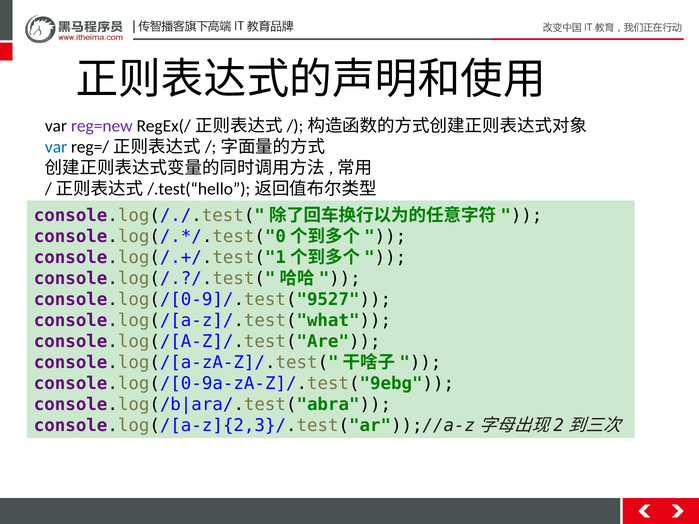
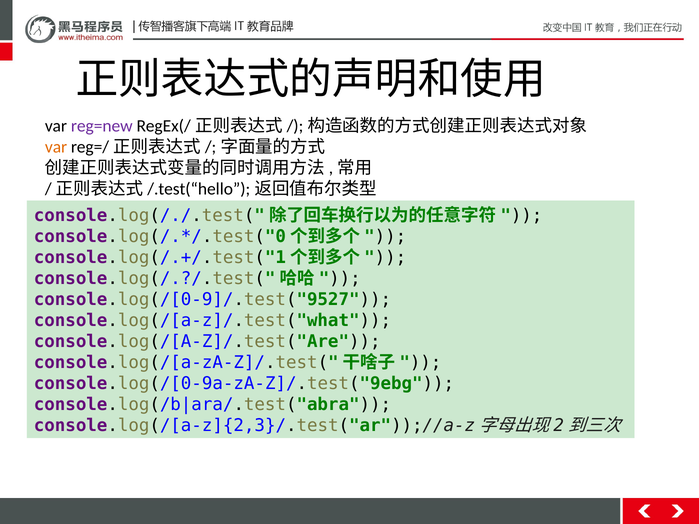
var at (56, 147) colour: blue -> orange
